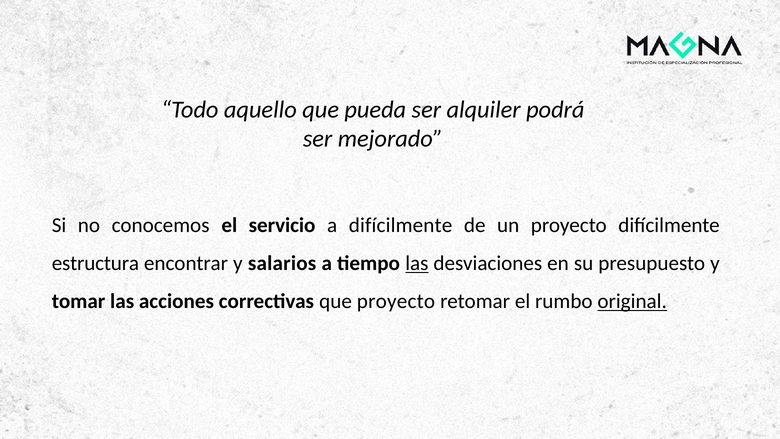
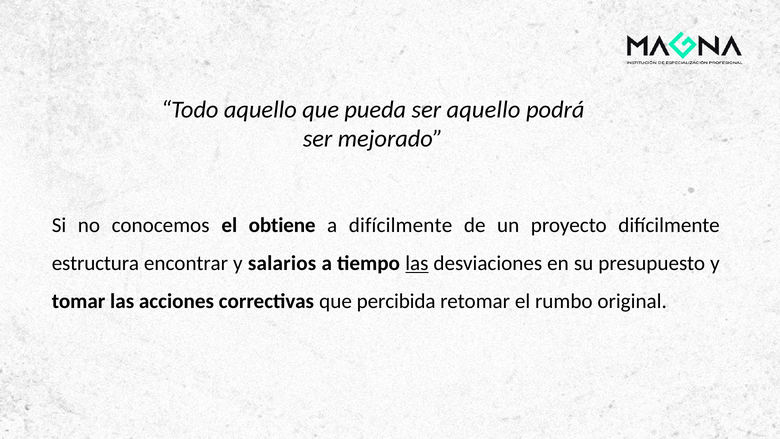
ser alquiler: alquiler -> aquello
servicio: servicio -> obtiene
que proyecto: proyecto -> percibida
original underline: present -> none
